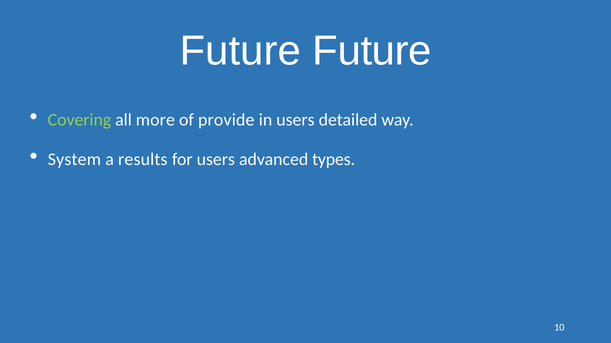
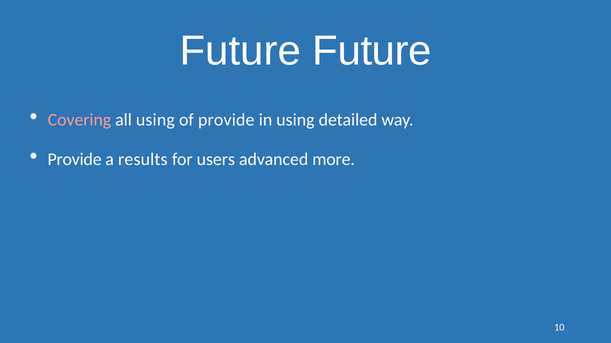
Covering colour: light green -> pink
all more: more -> using
in users: users -> using
System at (74, 160): System -> Provide
types: types -> more
